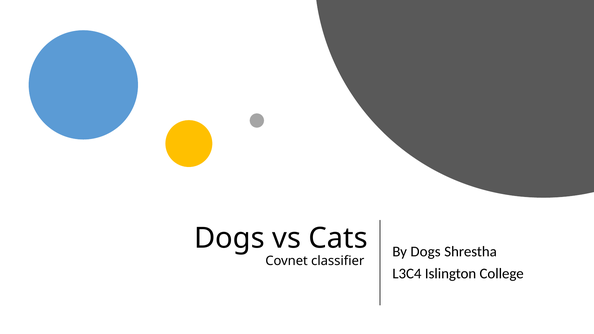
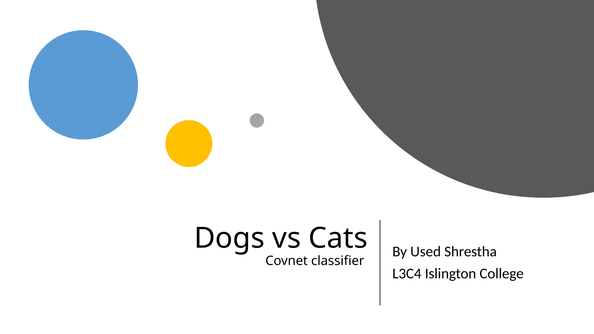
By Dogs: Dogs -> Used
